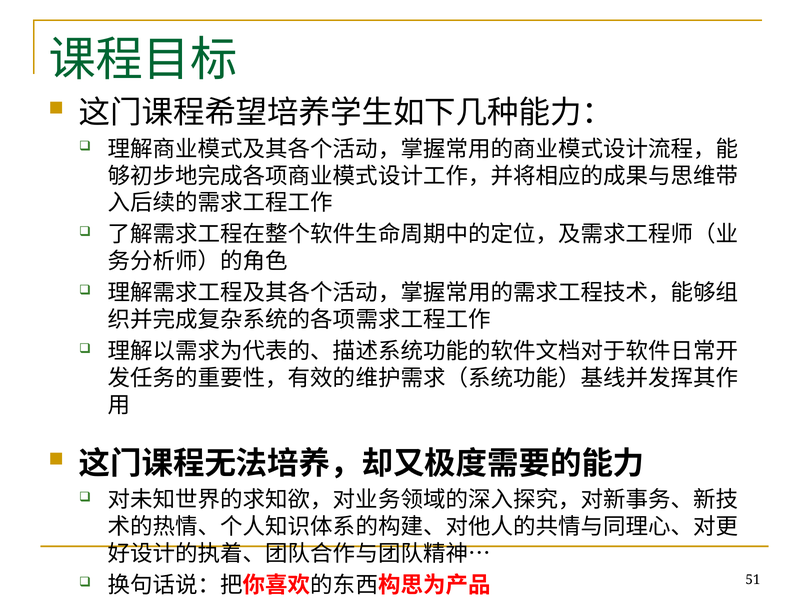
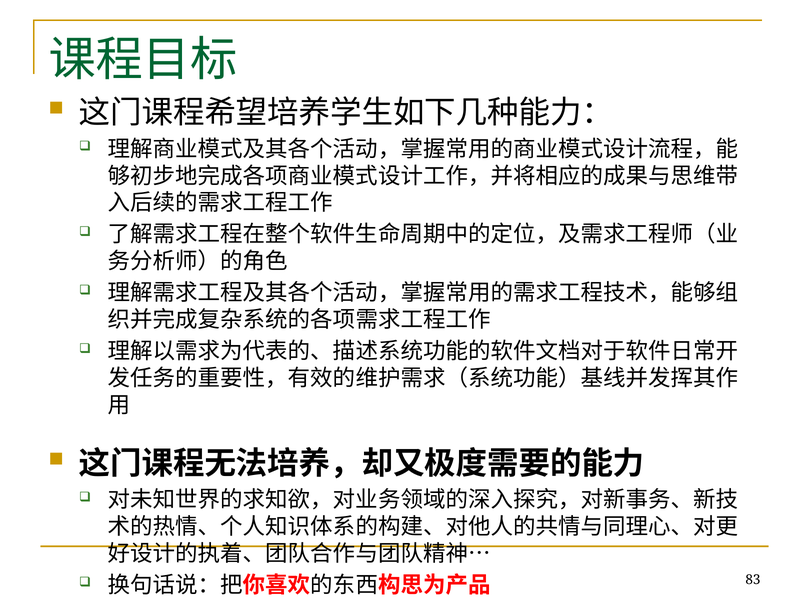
51: 51 -> 83
